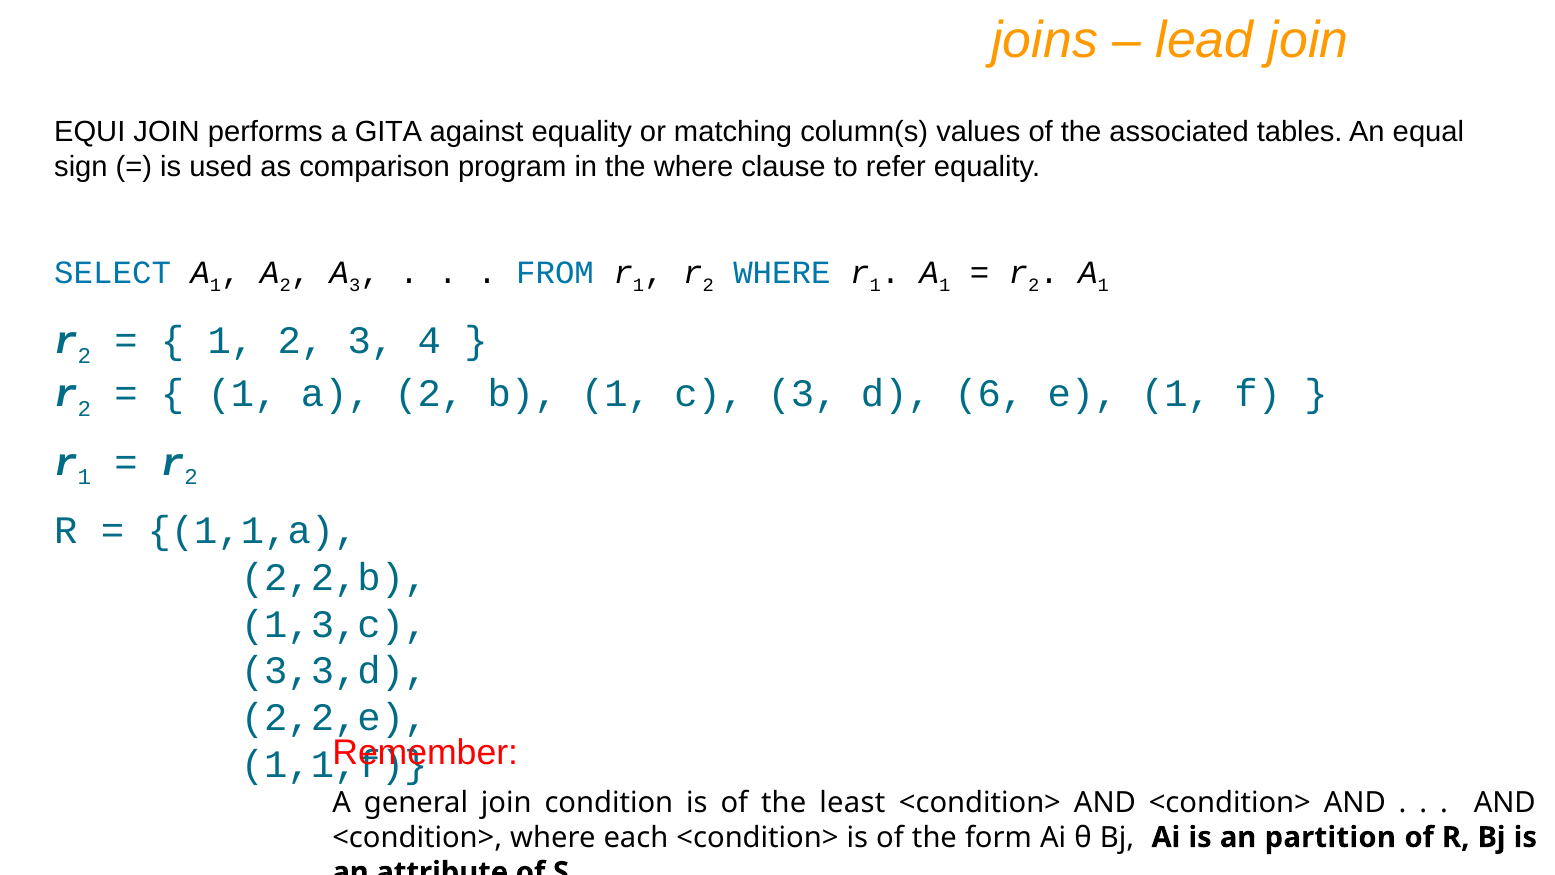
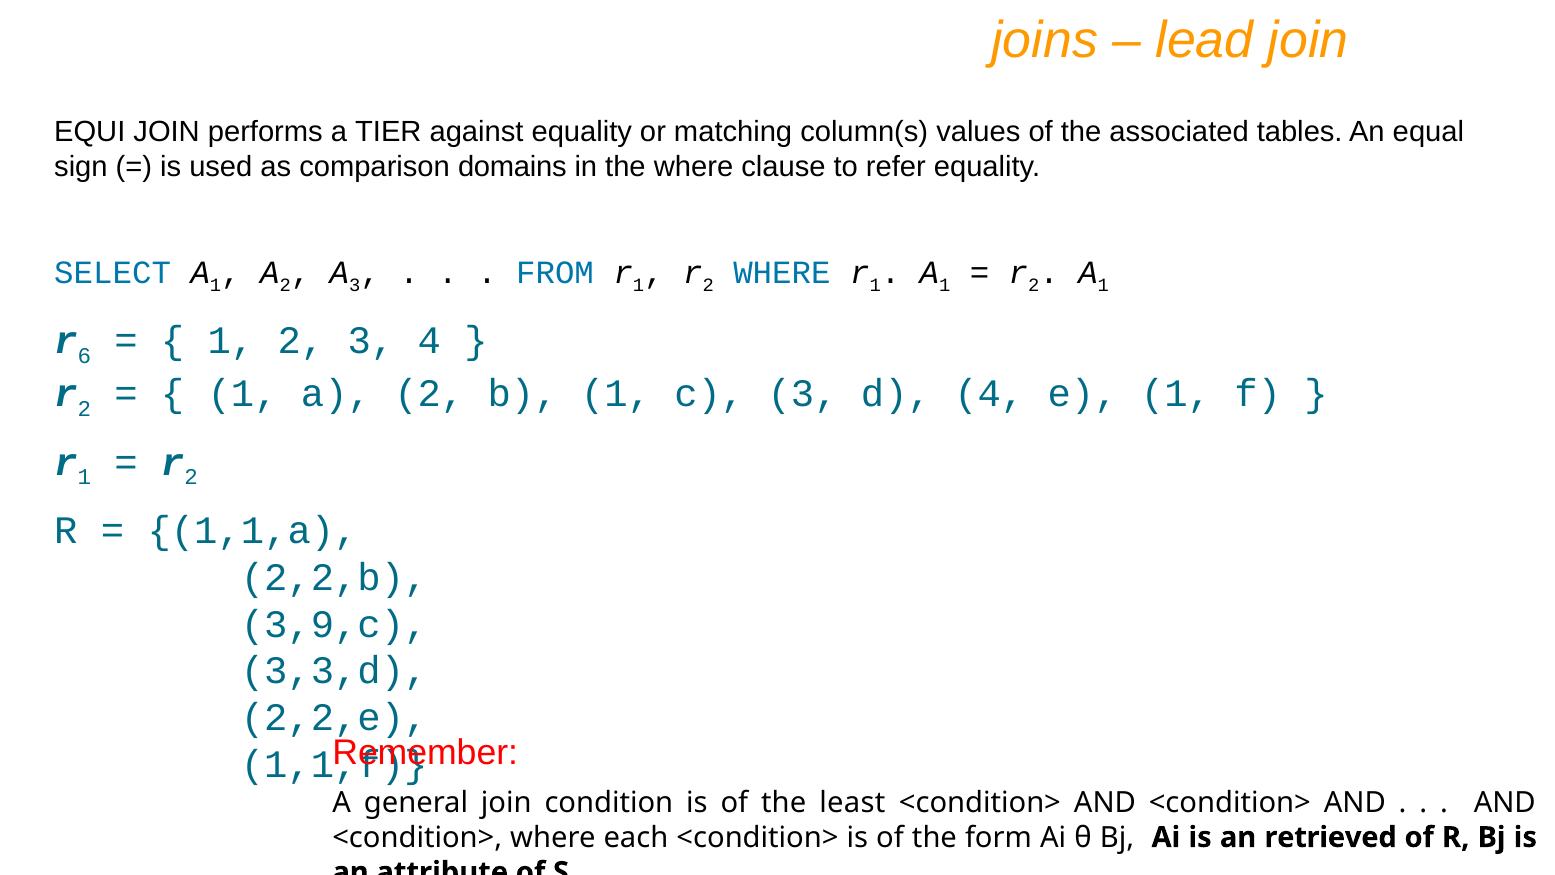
GITA: GITA -> TIER
program: program -> domains
2 at (84, 356): 2 -> 6
d 6: 6 -> 4
1,3,c: 1,3,c -> 3,9,c
partition: partition -> retrieved
